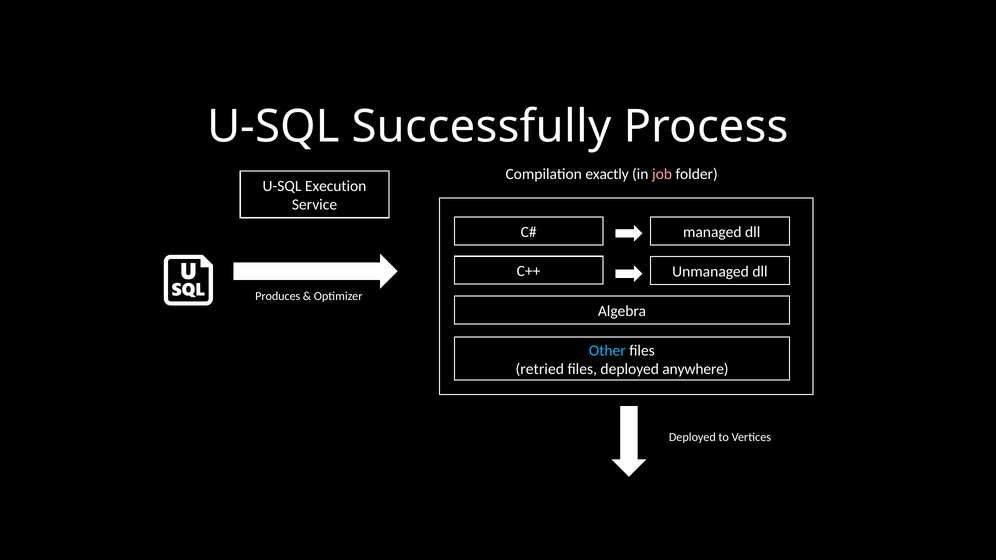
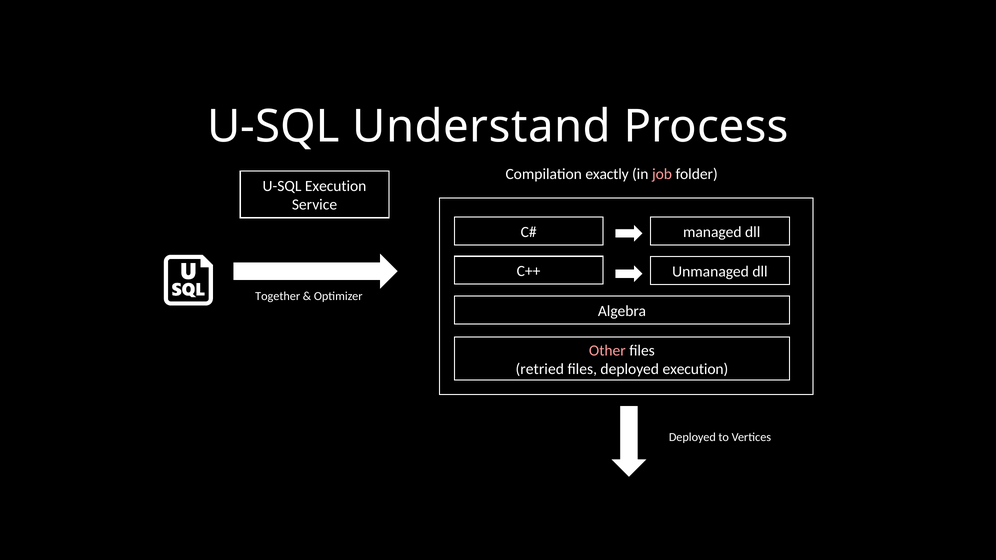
Successfully: Successfully -> Understand
Produces: Produces -> Together
Other colour: light blue -> pink
deployed anywhere: anywhere -> execution
